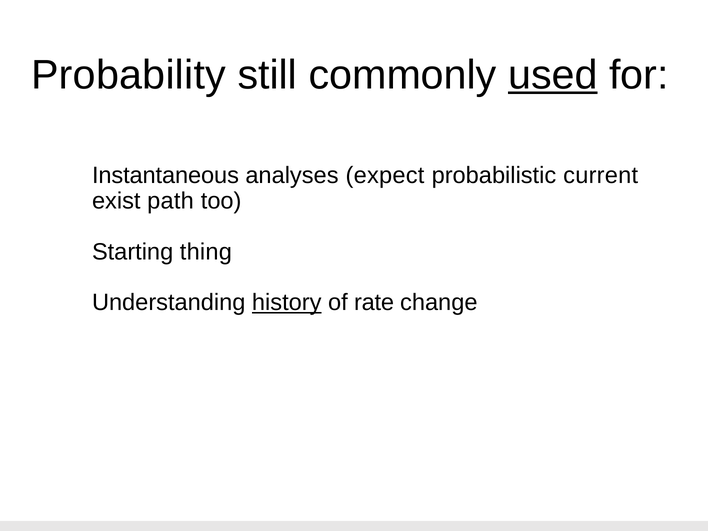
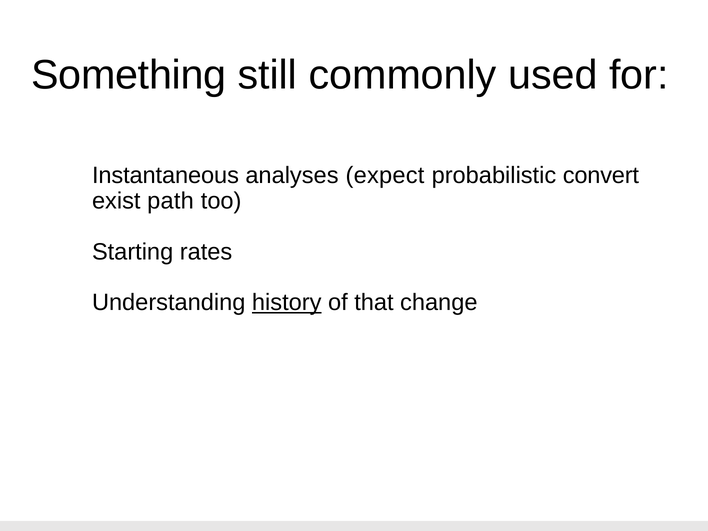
Probability: Probability -> Something
used underline: present -> none
current: current -> convert
thing: thing -> rates
rate: rate -> that
